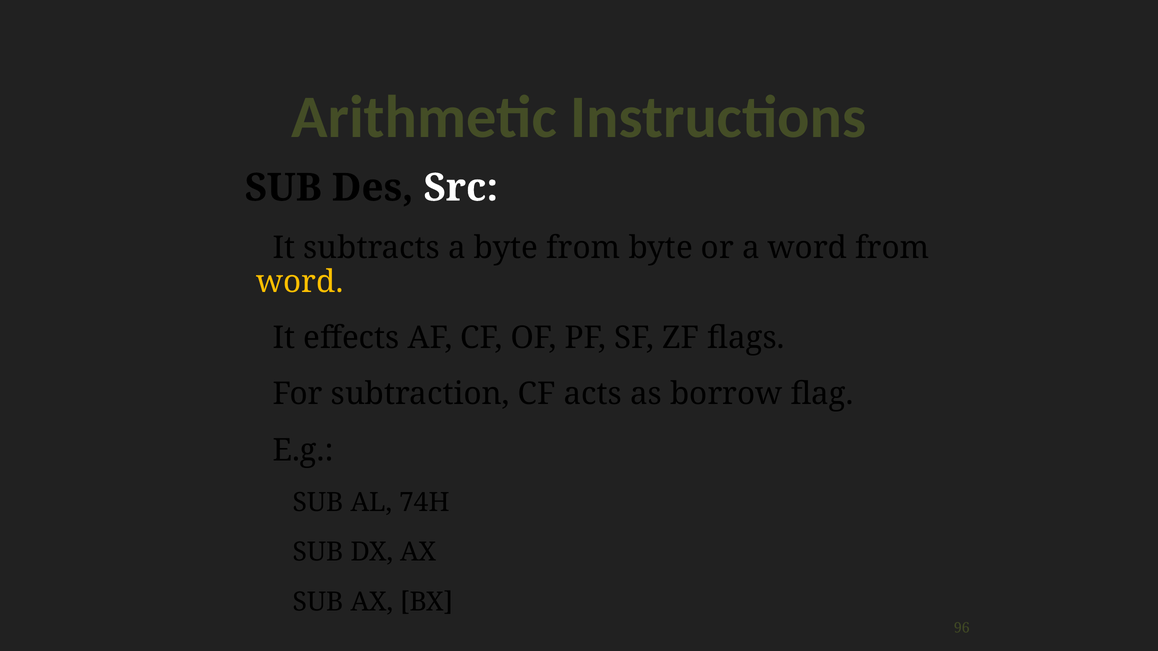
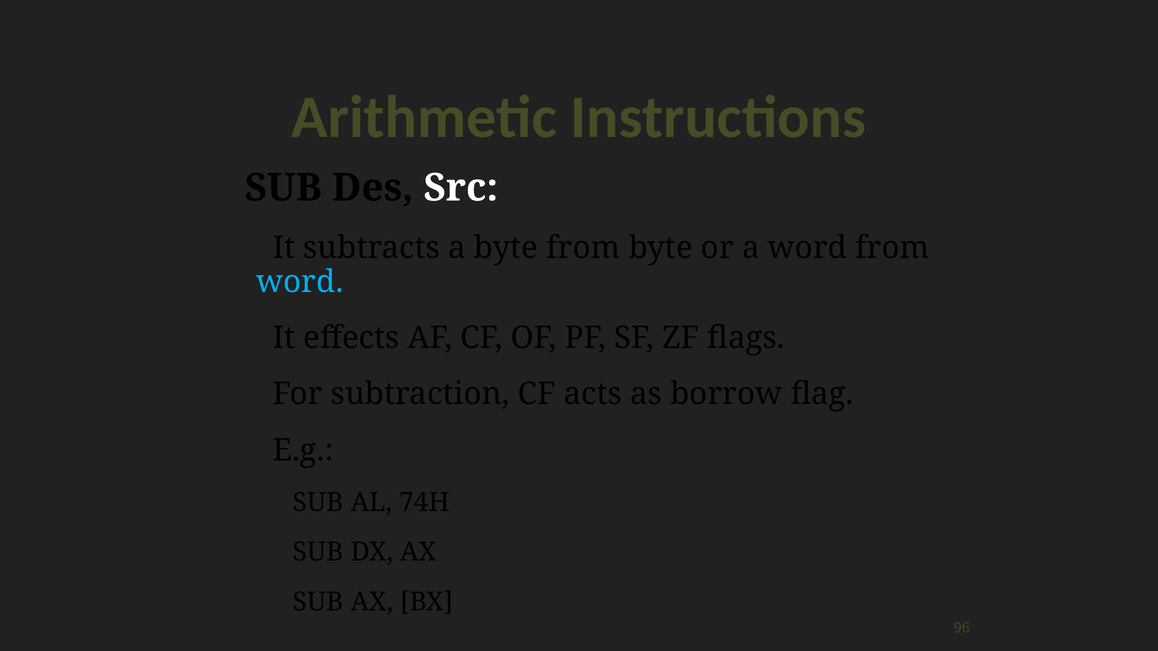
word at (300, 282) colour: yellow -> light blue
